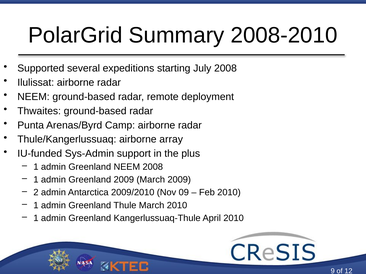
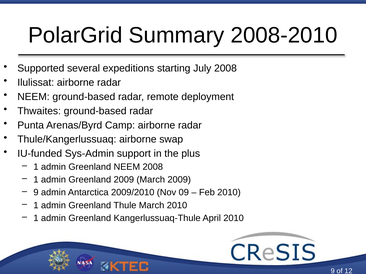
array: array -> swap
2 at (36, 193): 2 -> 9
